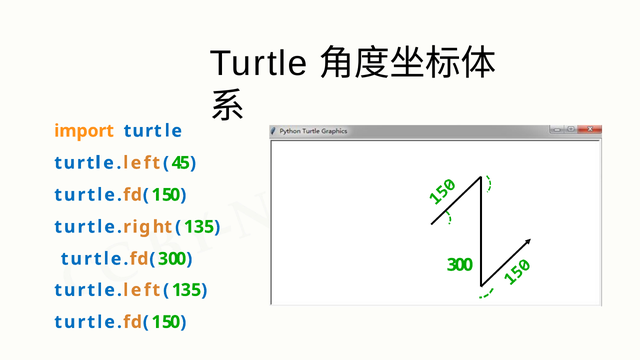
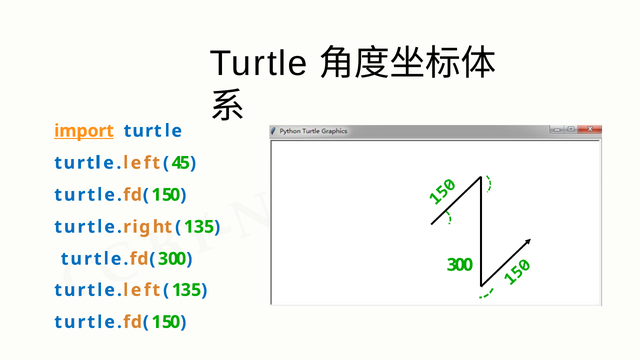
import underline: none -> present
